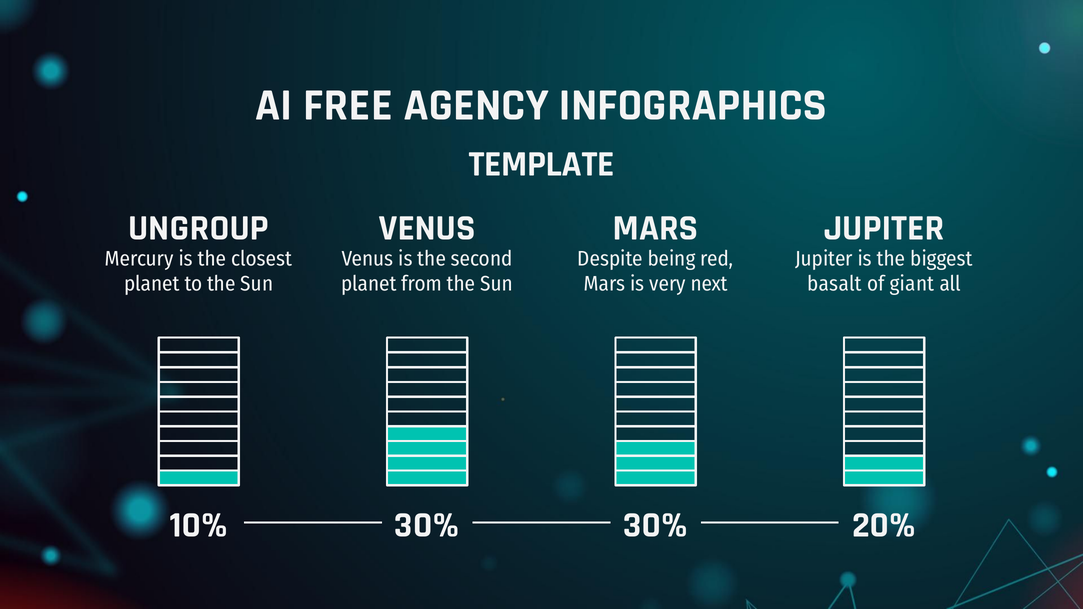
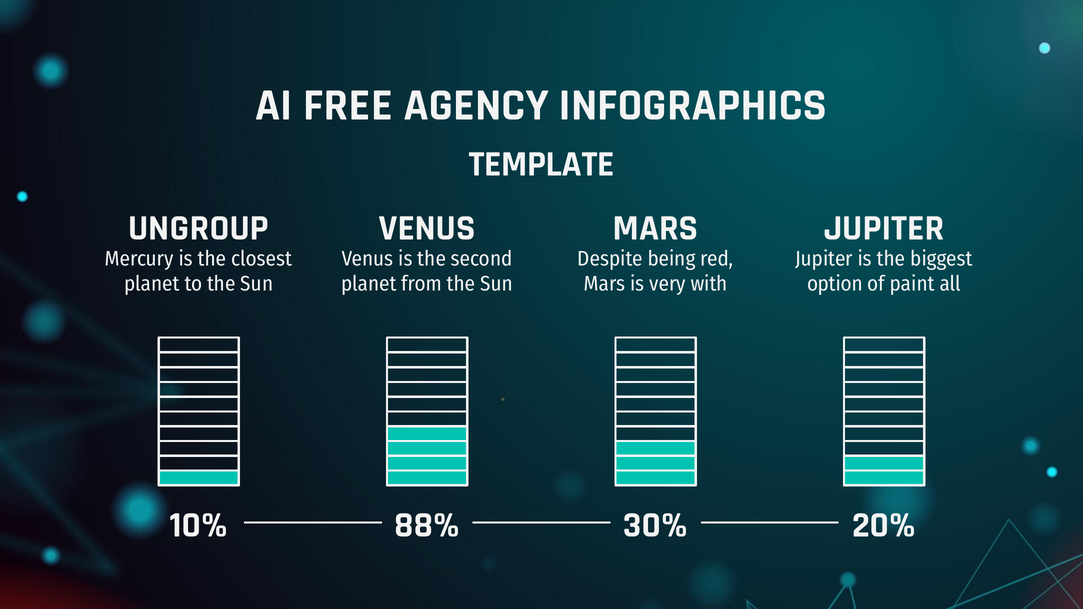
next: next -> with
basalt: basalt -> option
giant: giant -> paint
30% at (427, 525): 30% -> 88%
